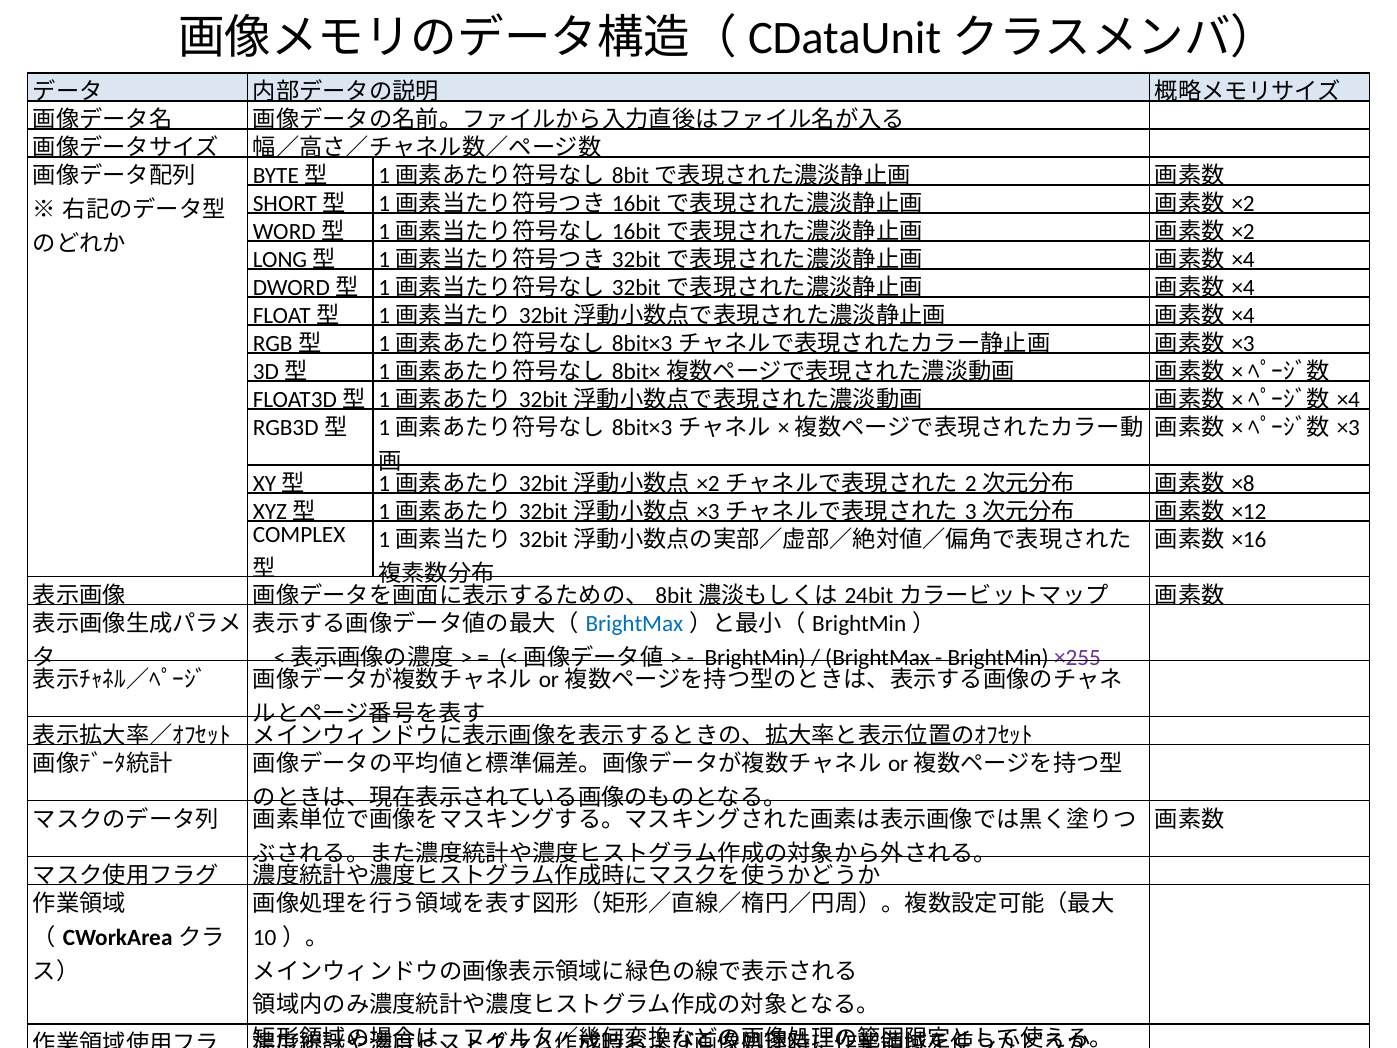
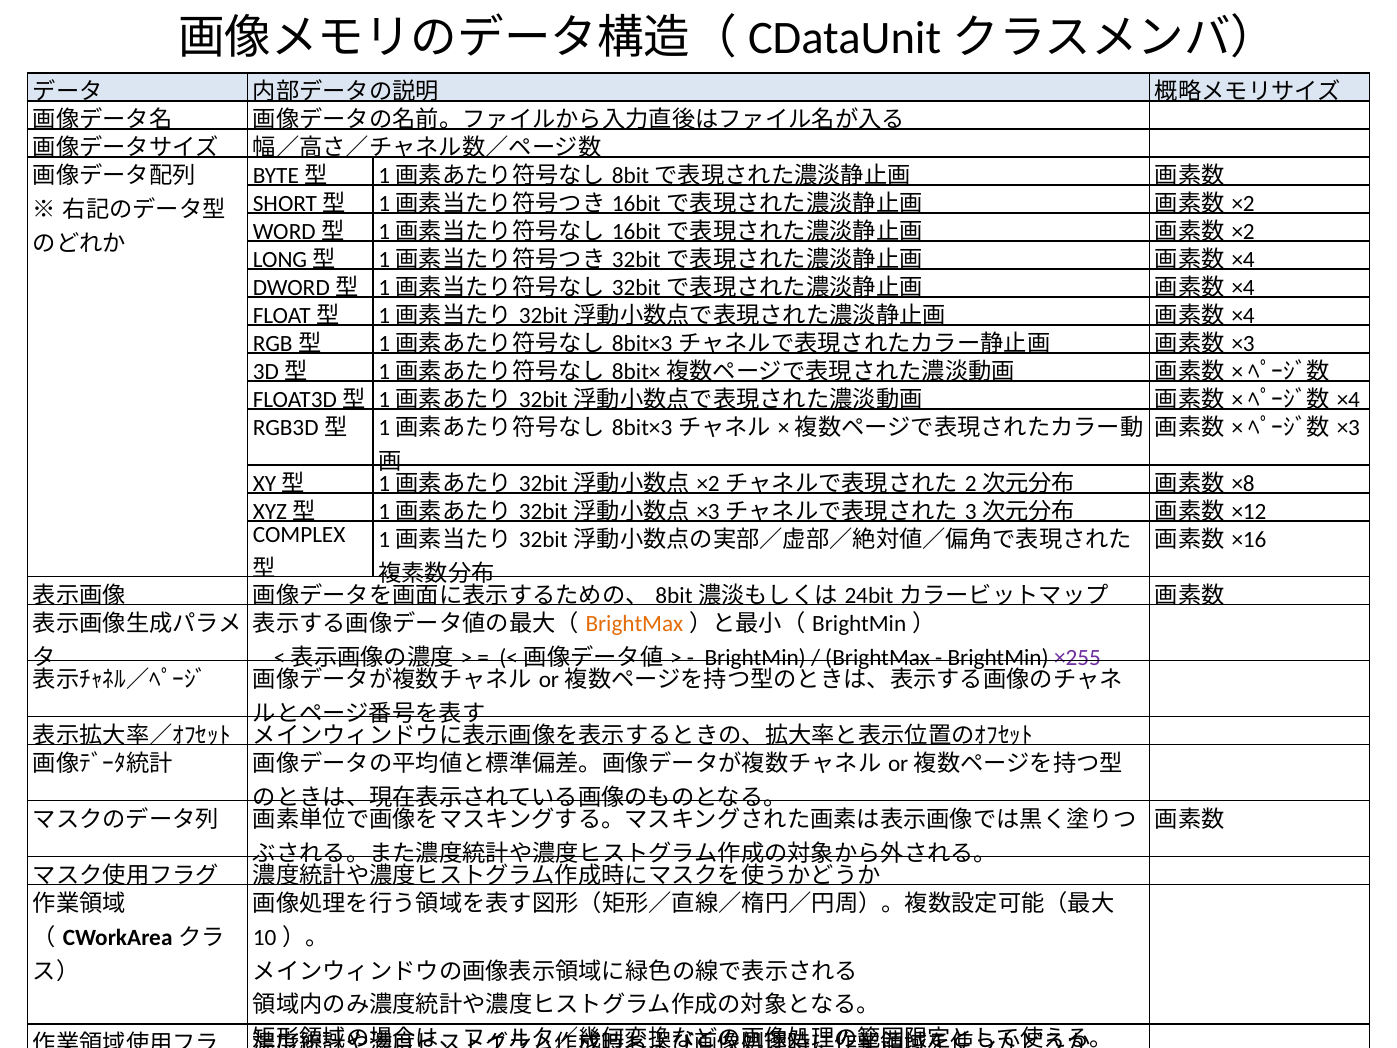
BrightMax at (634, 624) colour: blue -> orange
